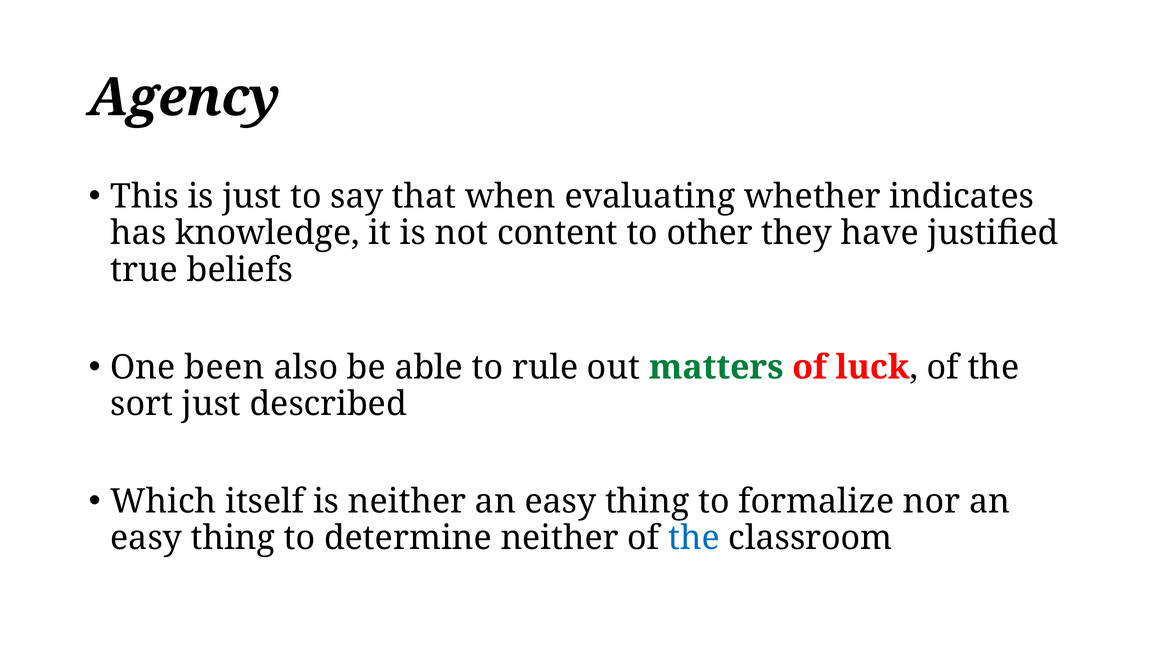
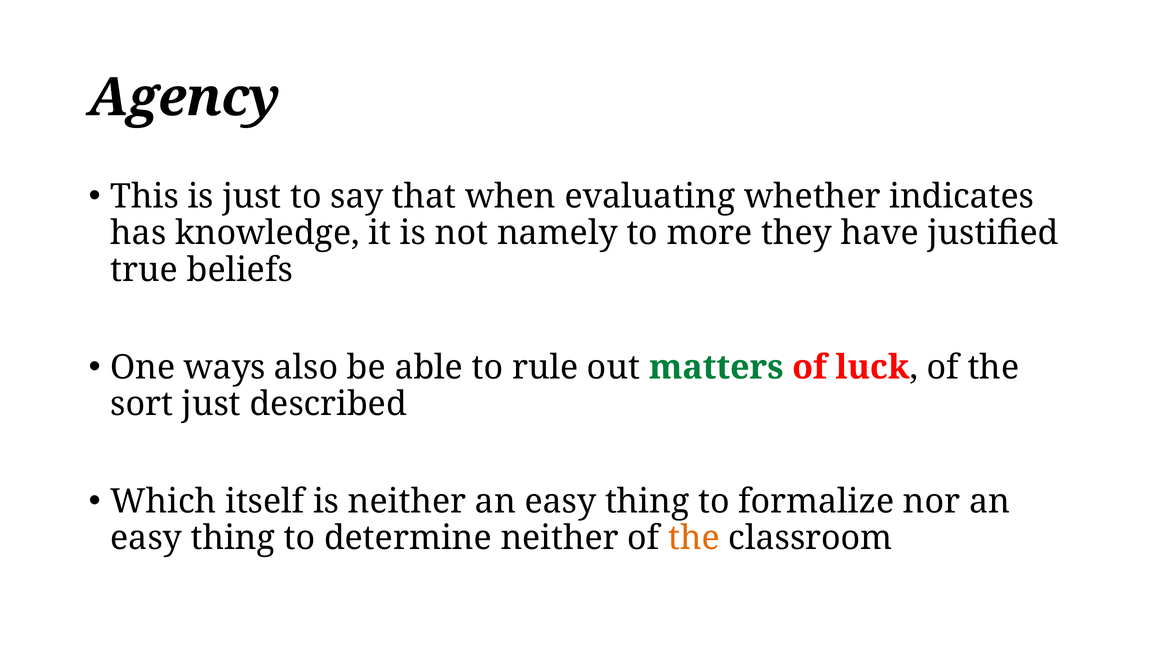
content: content -> namely
other: other -> more
been: been -> ways
the at (694, 538) colour: blue -> orange
